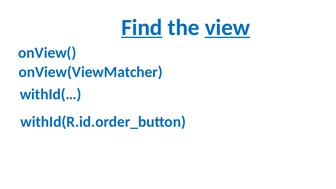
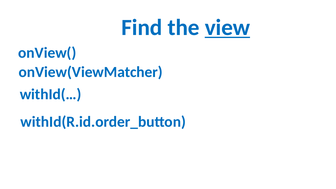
Find underline: present -> none
